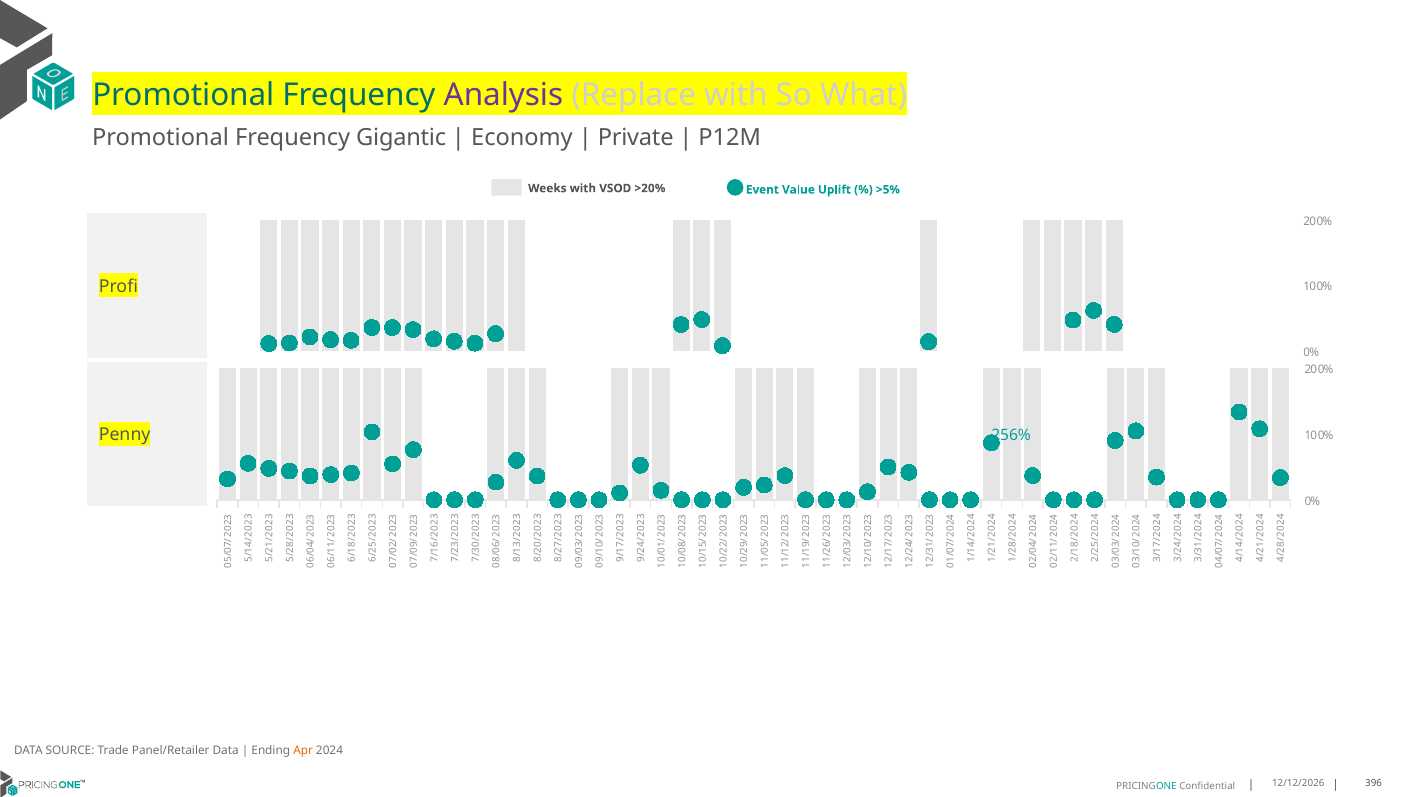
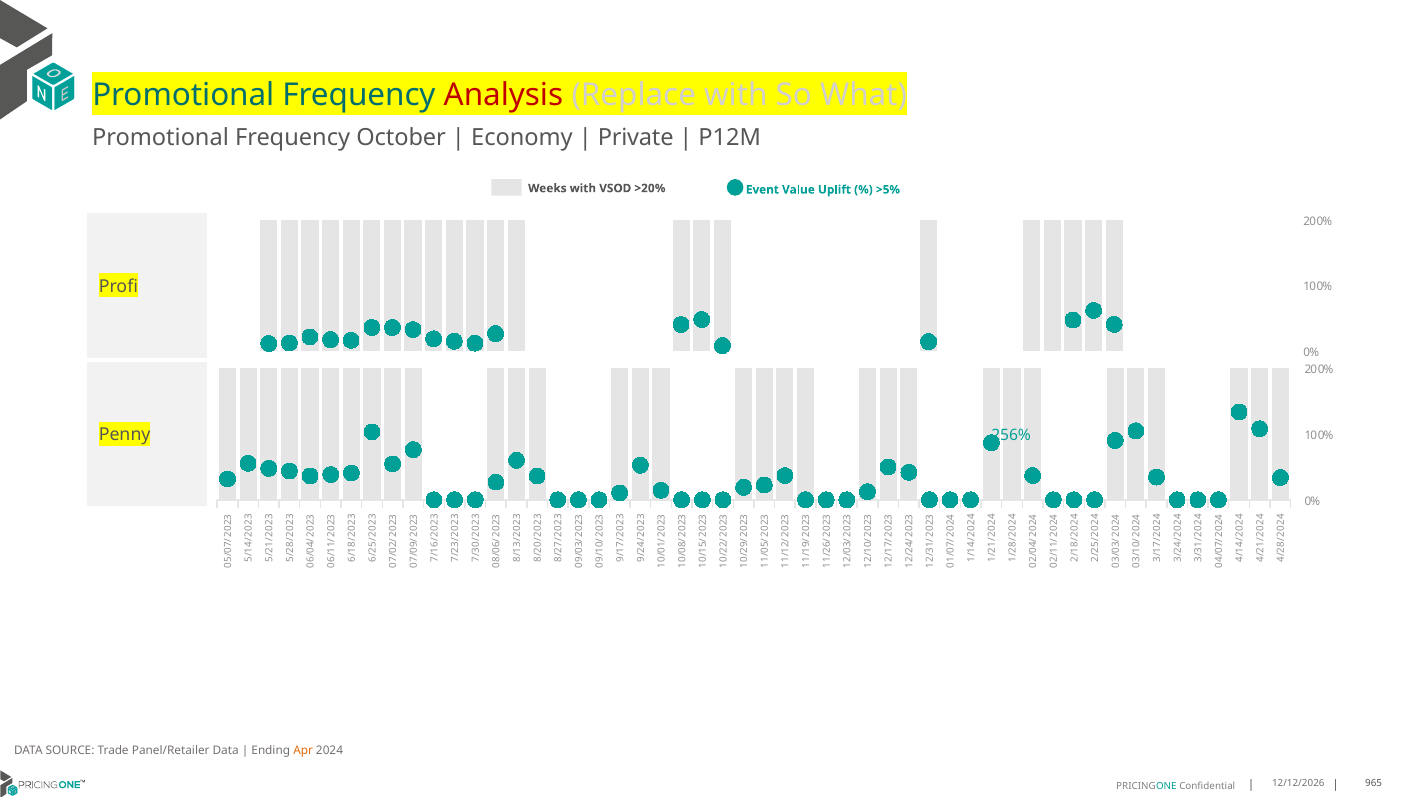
Analysis colour: purple -> red
Gigantic: Gigantic -> October
396: 396 -> 965
